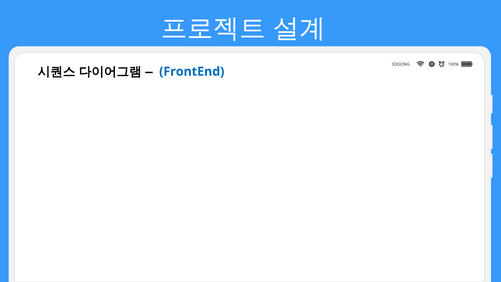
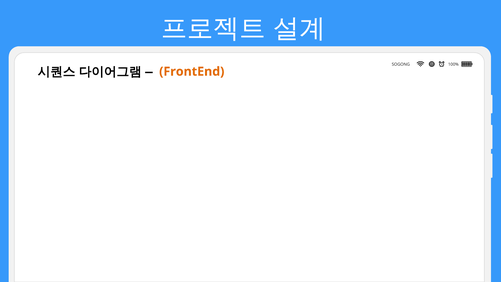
FrontEnd colour: blue -> orange
